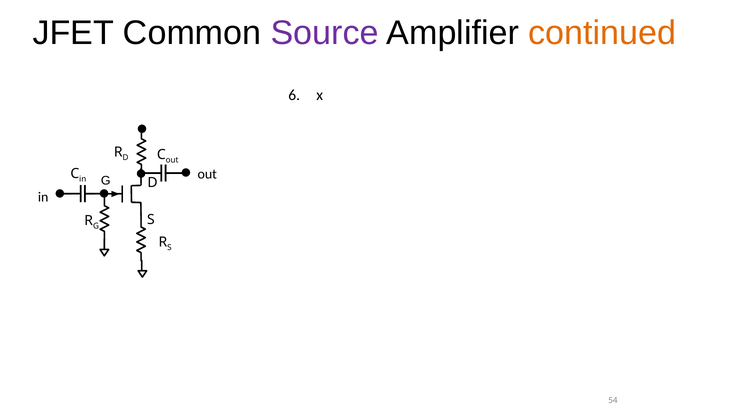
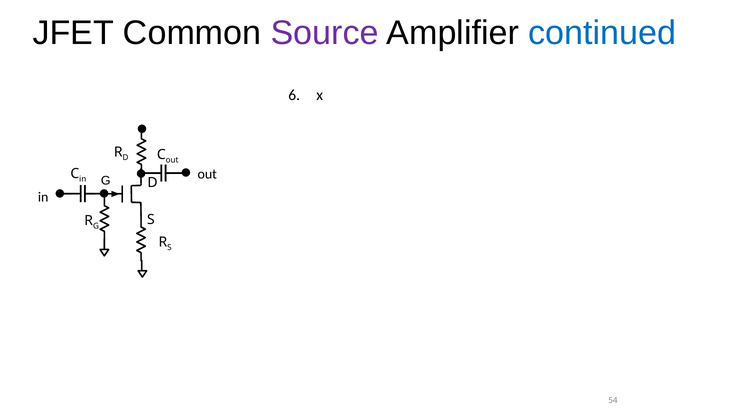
continued colour: orange -> blue
